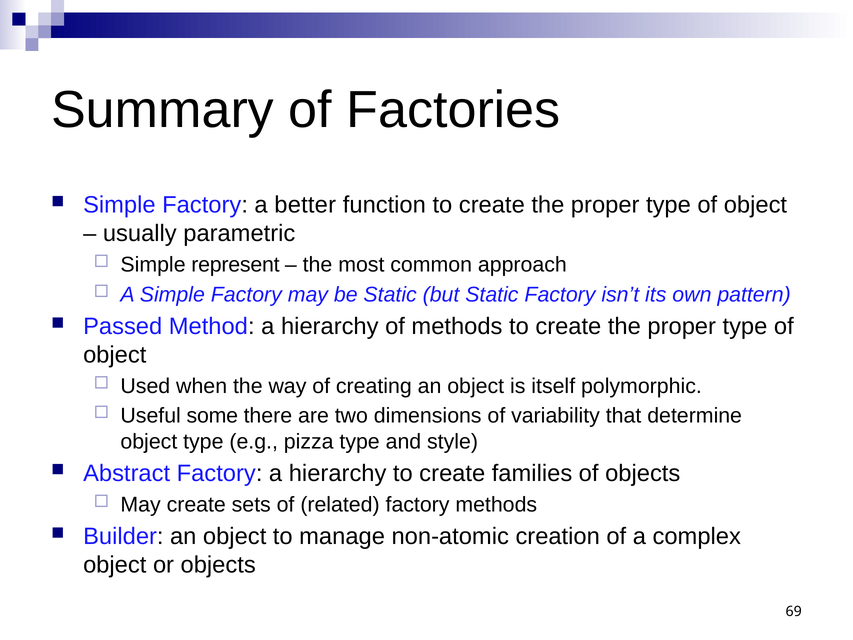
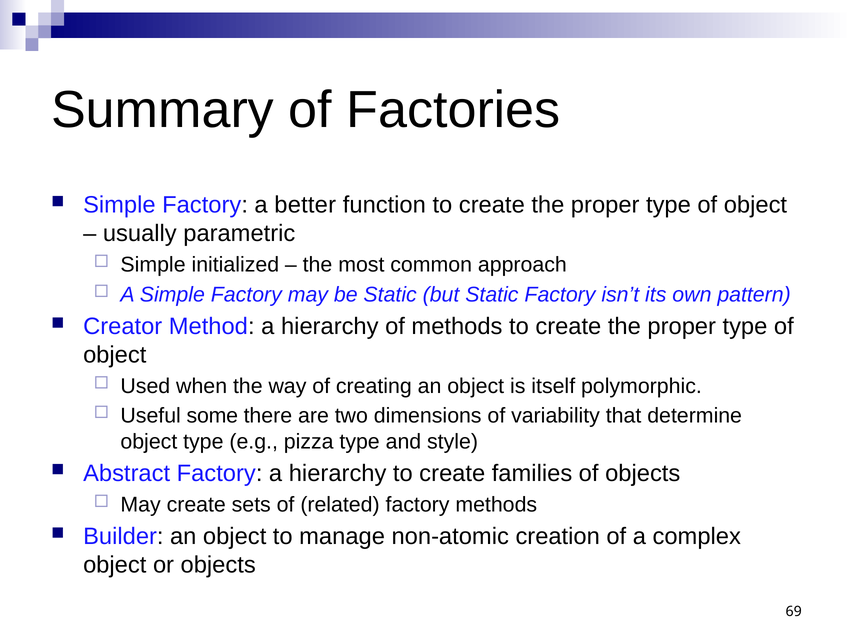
represent: represent -> initialized
Passed: Passed -> Creator
